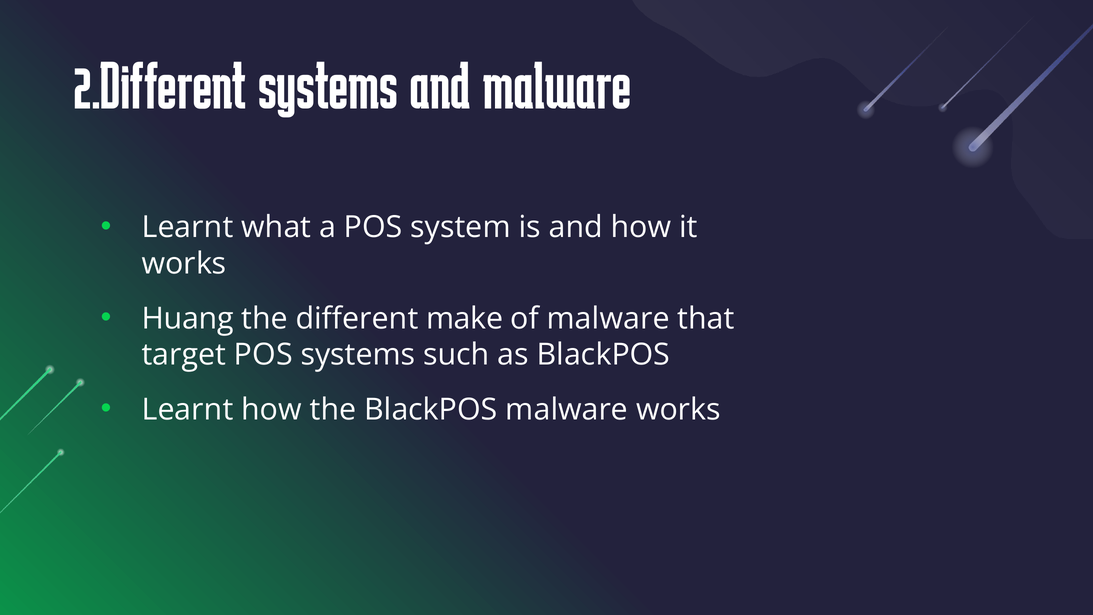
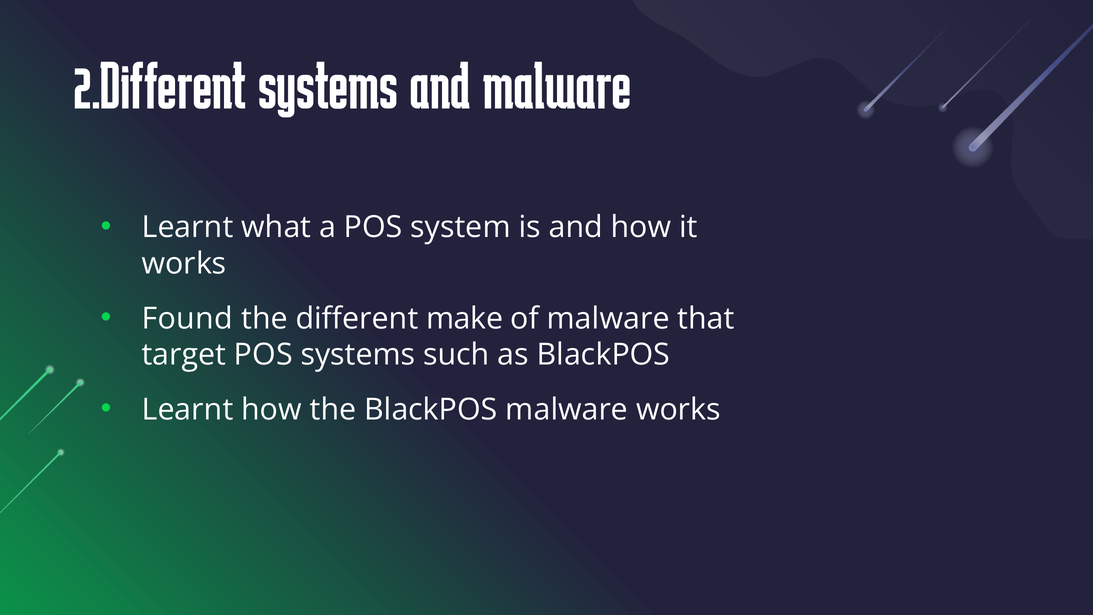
Huang: Huang -> Found
